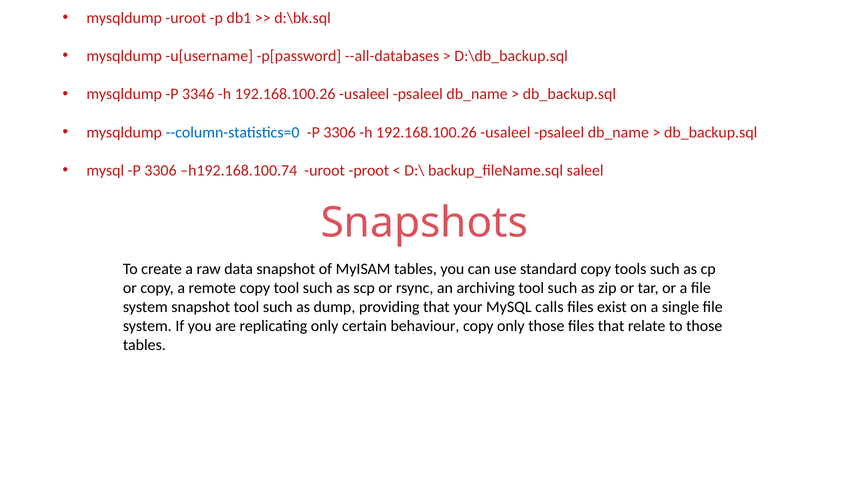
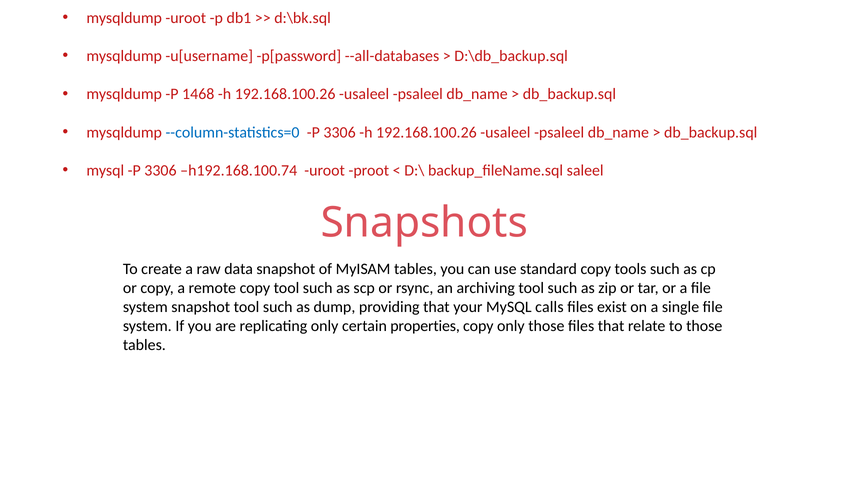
3346: 3346 -> 1468
behaviour: behaviour -> properties
